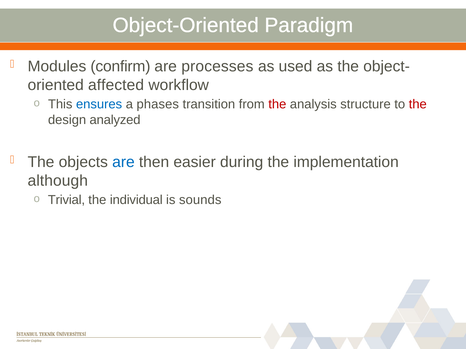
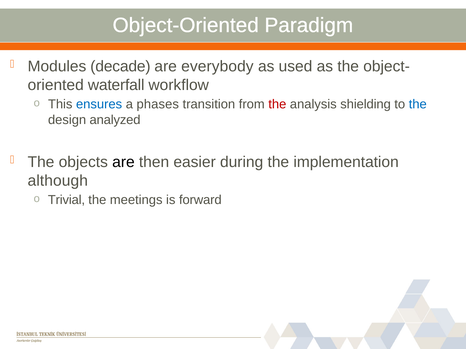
confirm: confirm -> decade
processes: processes -> everybody
affected: affected -> waterfall
structure: structure -> shielding
the at (418, 105) colour: red -> blue
are at (123, 162) colour: blue -> black
individual: individual -> meetings
sounds: sounds -> forward
